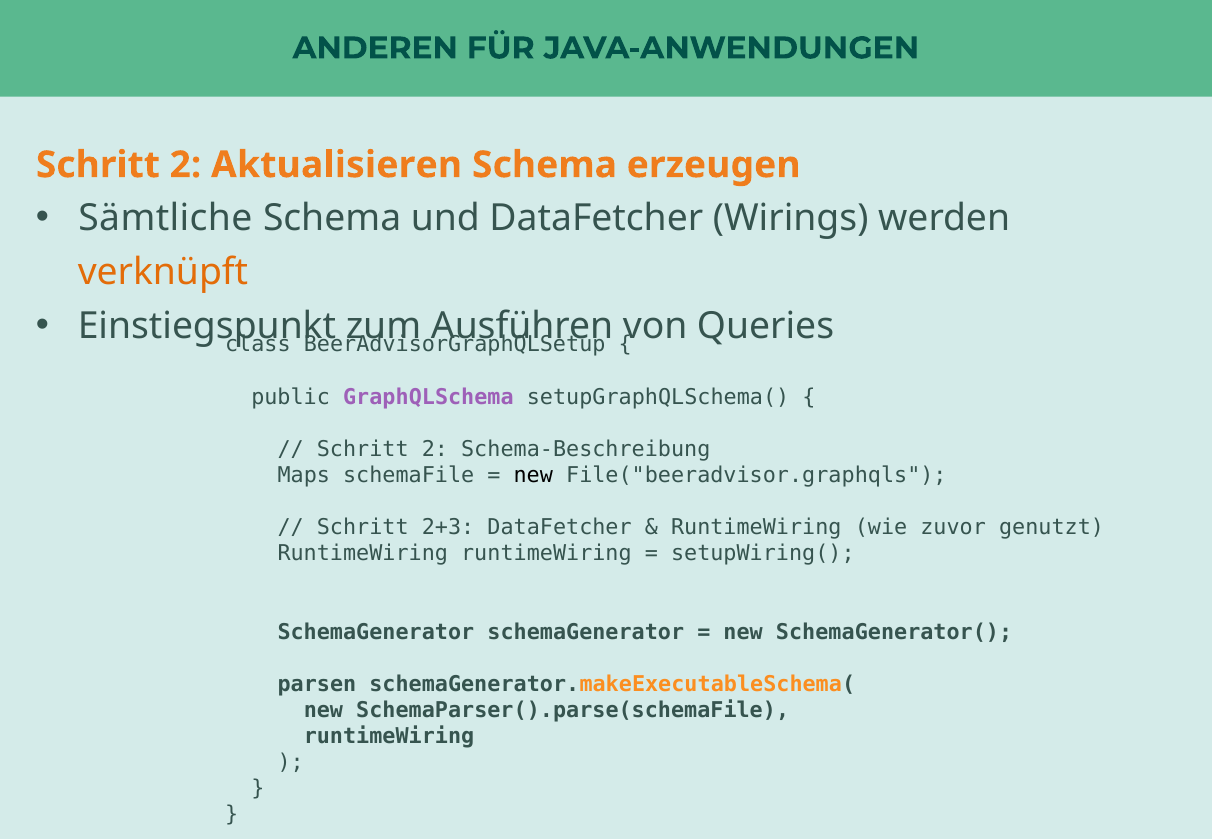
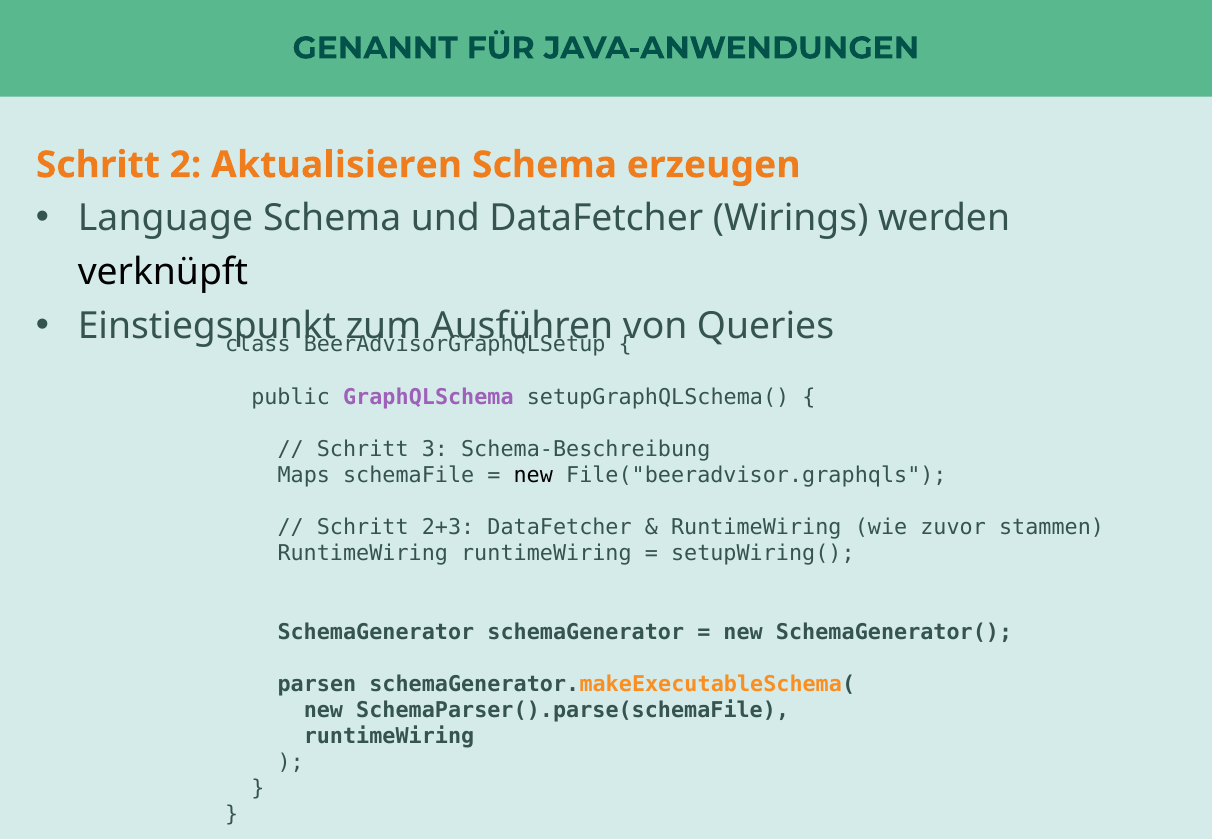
ANDEREN: ANDEREN -> GENANNT
Sämtliche: Sämtliche -> Language
verknüpft colour: orange -> black
2 at (435, 449): 2 -> 3
genutzt: genutzt -> stammen
